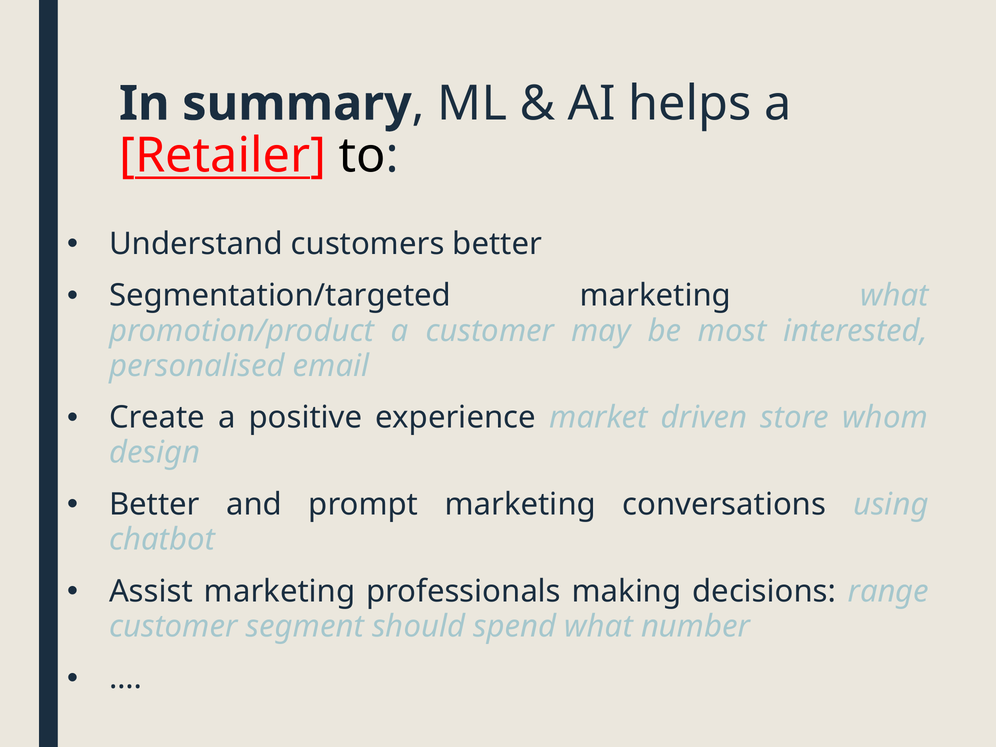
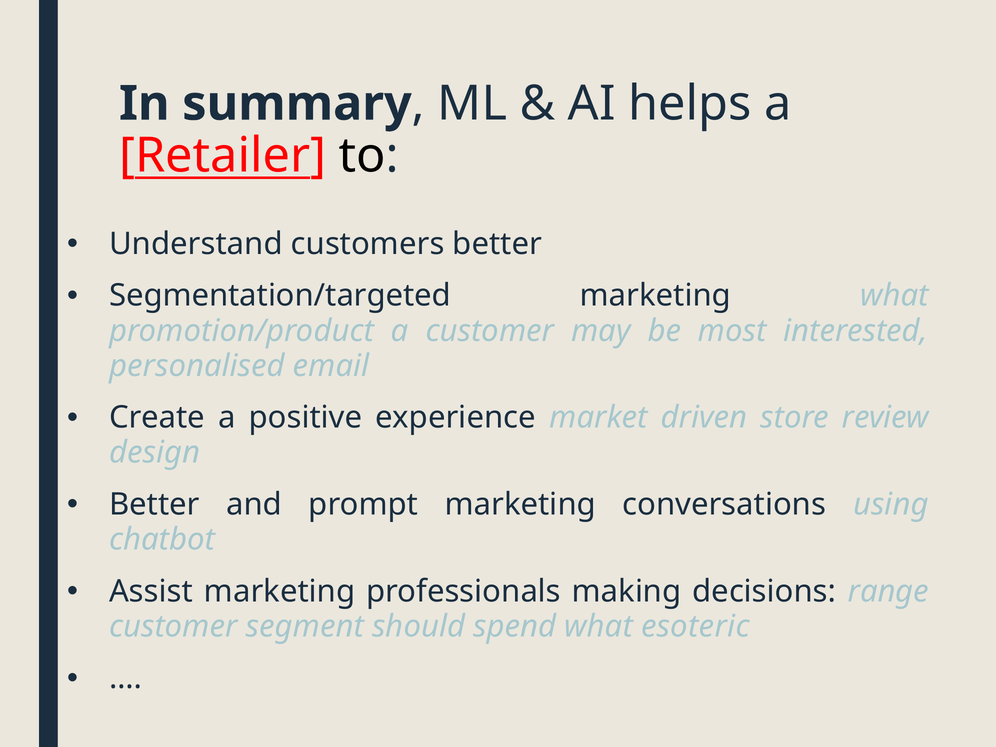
whom: whom -> review
number: number -> esoteric
